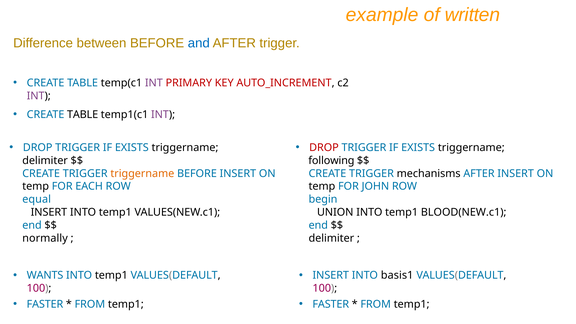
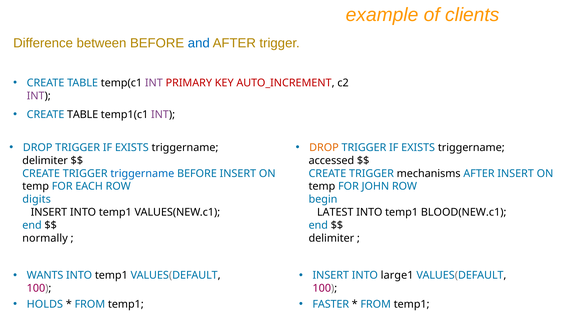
written: written -> clients
DROP at (324, 148) colour: red -> orange
following: following -> accessed
triggername at (142, 173) colour: orange -> blue
equal: equal -> digits
UNION: UNION -> LATEST
basis1: basis1 -> large1
FASTER at (45, 304): FASTER -> HOLDS
